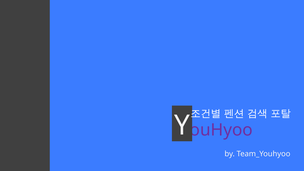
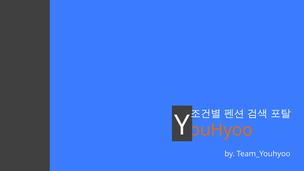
ouHyoo colour: purple -> orange
